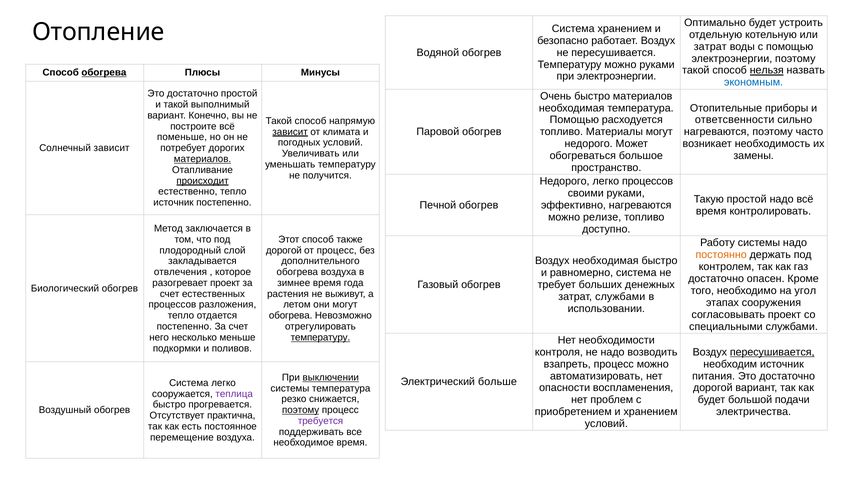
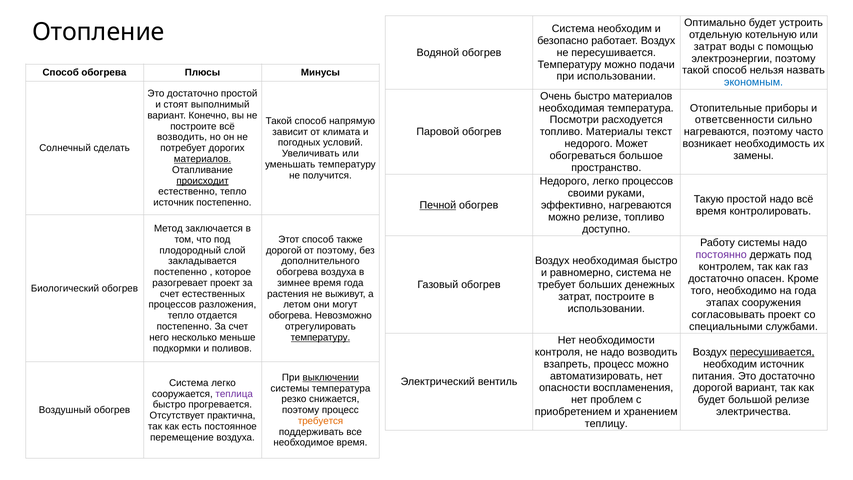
Система хранением: хранением -> необходим
можно руками: руками -> подачи
нельзя underline: present -> none
обогрева at (104, 73) underline: present -> none
при электроэнергии: электроэнергии -> использовании
и такой: такой -> стоят
Помощью at (574, 120): Помощью -> Посмотри
Материалы могут: могут -> текст
зависит at (290, 132) underline: present -> none
поменьше at (182, 137): поменьше -> возводить
Солнечный зависит: зависит -> сделать
Печной underline: none -> present
от процесс: процесс -> поэтому
постоянно colour: orange -> purple
отвлечения at (180, 272): отвлечения -> постепенно
на угол: угол -> года
затрат службами: службами -> построите
больше: больше -> вентиль
большой подачи: подачи -> релизе
поэтому at (301, 410) underline: present -> none
требуется colour: purple -> orange
условий at (606, 424): условий -> теплицу
